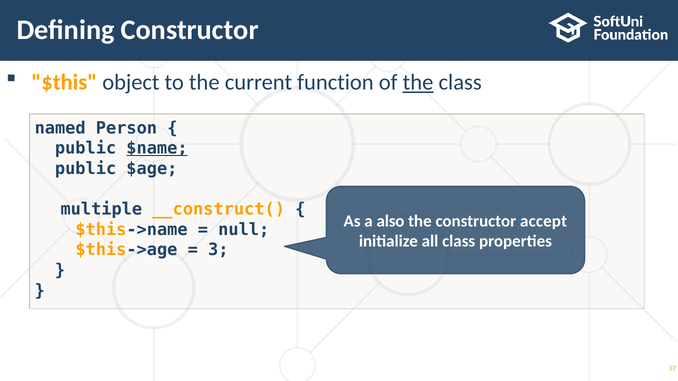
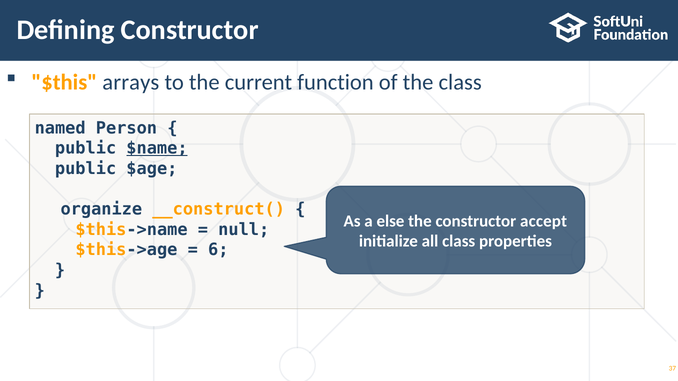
object: object -> arrays
the at (418, 83) underline: present -> none
multiple: multiple -> organize
also: also -> else
3: 3 -> 6
